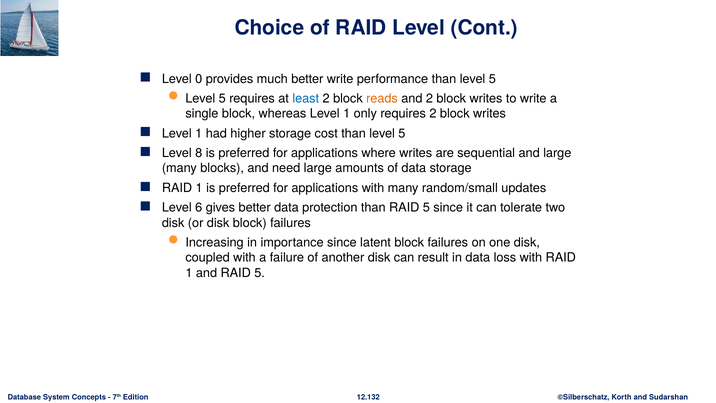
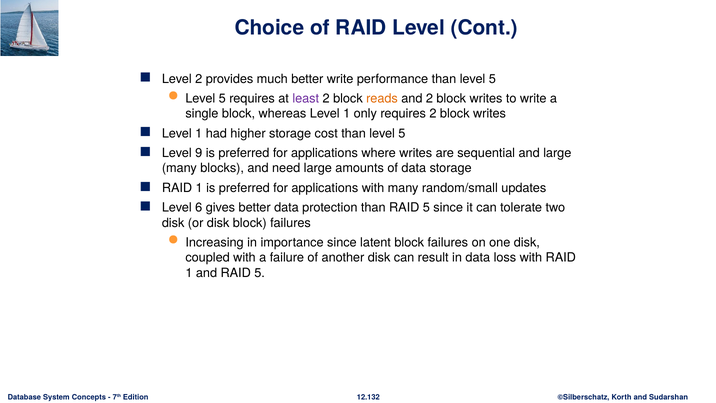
Level 0: 0 -> 2
least colour: blue -> purple
8: 8 -> 9
